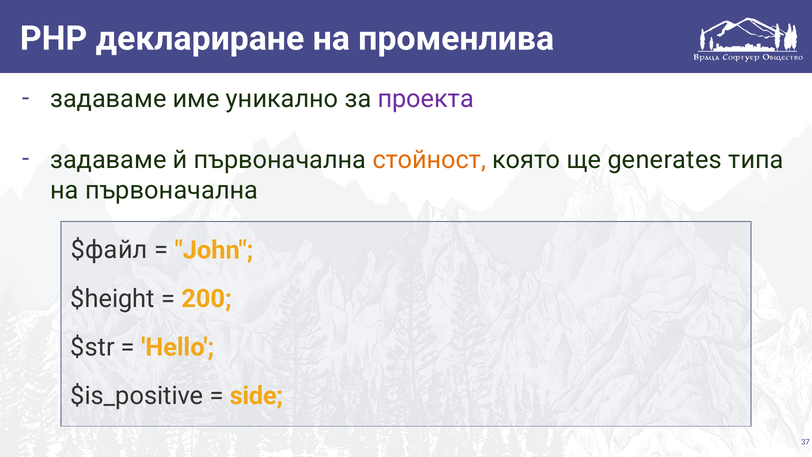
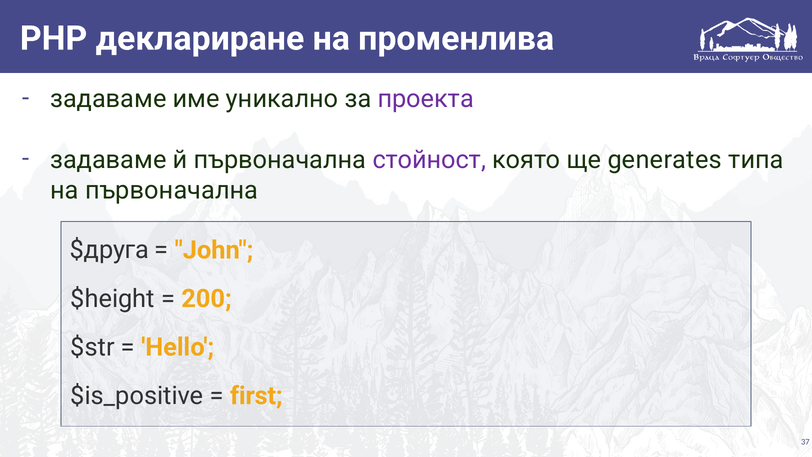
стойност colour: orange -> purple
$файл: $файл -> $друга
side: side -> first
